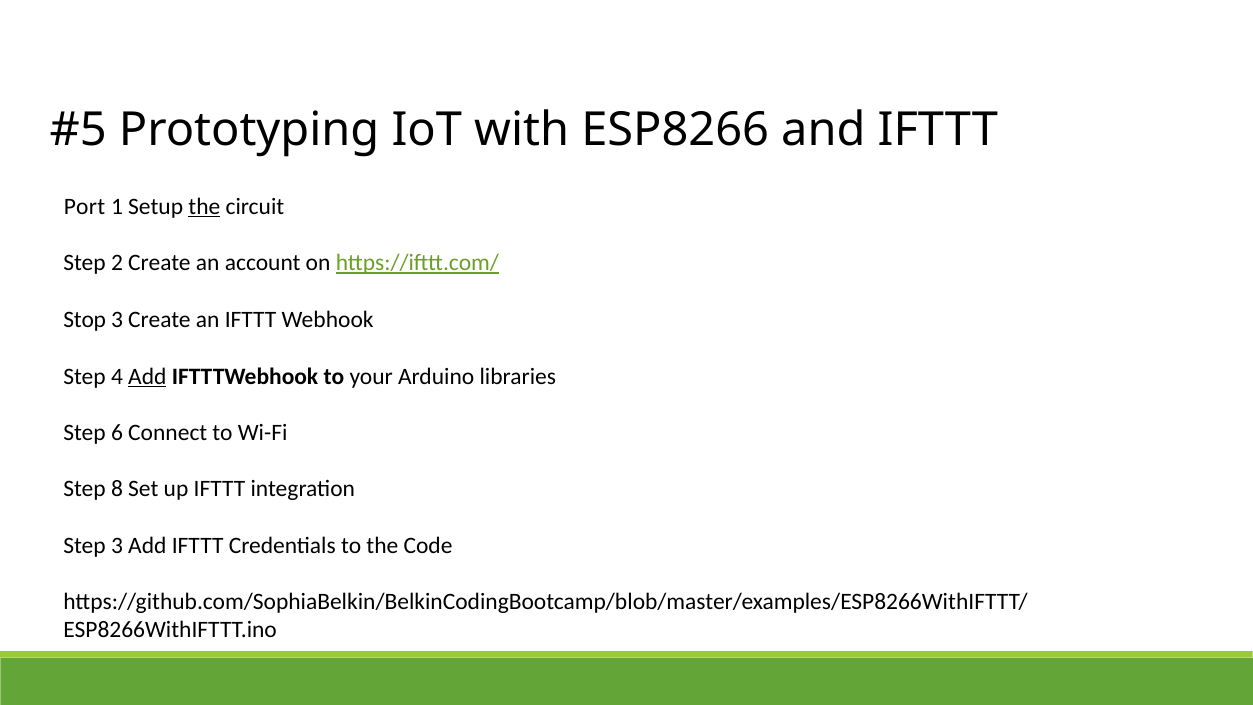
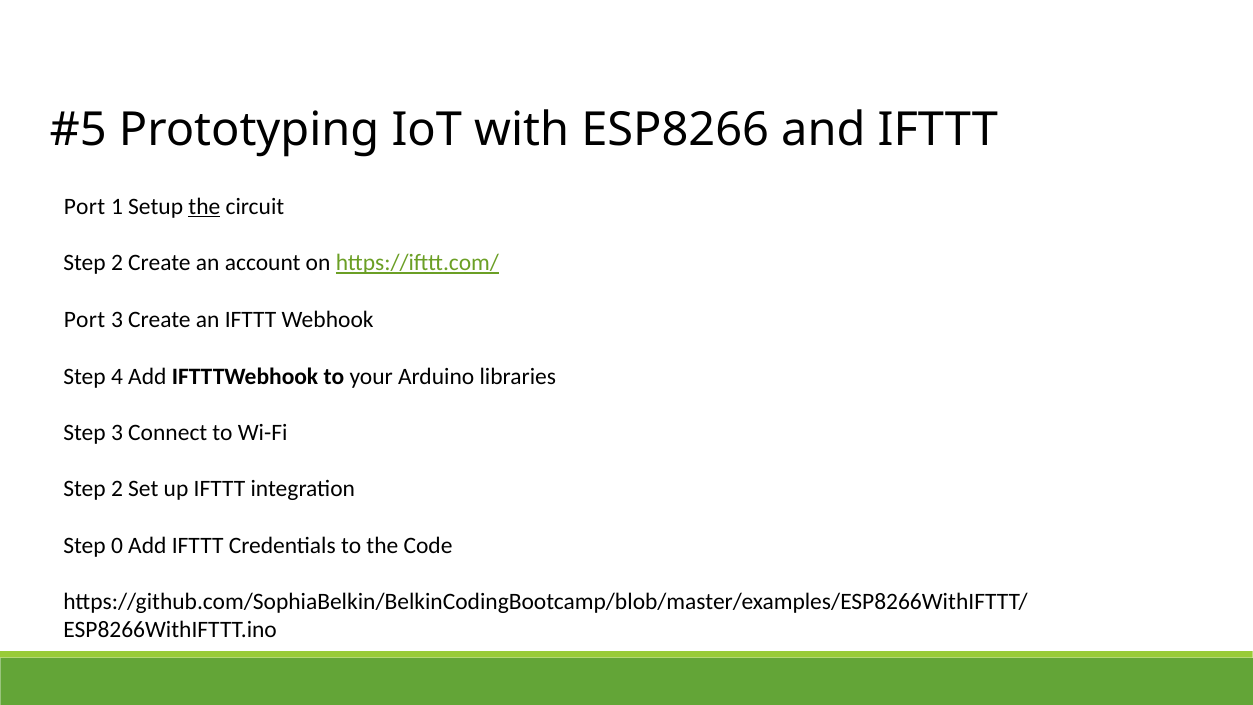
Stop at (85, 320): Stop -> Port
Add at (147, 376) underline: present -> none
Step 6: 6 -> 3
8 at (117, 489): 8 -> 2
Step 3: 3 -> 0
